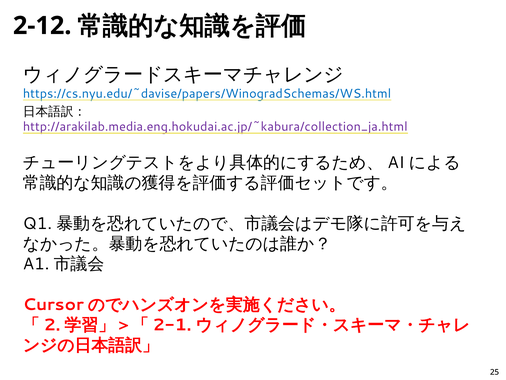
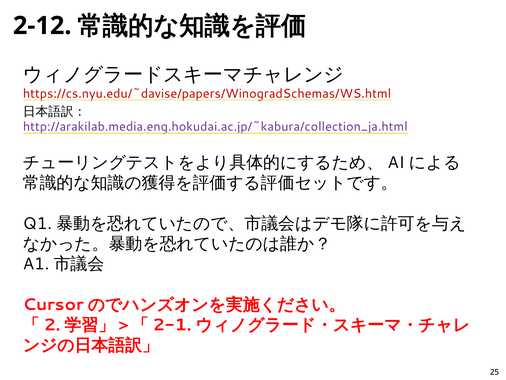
https://cs.nyu.edu/~davise/papers/WinogradSchemas/WS.html colour: blue -> red
